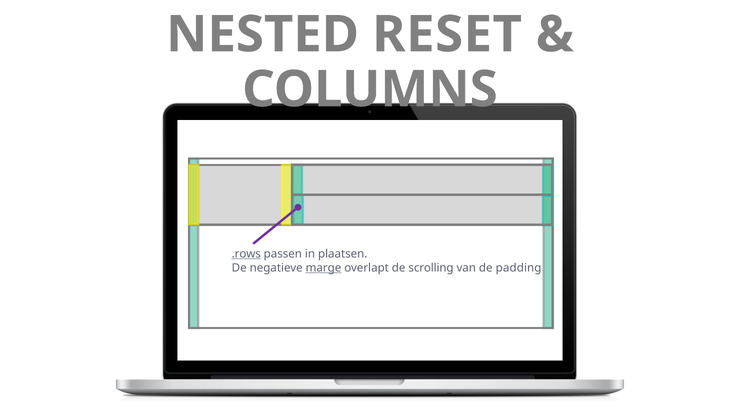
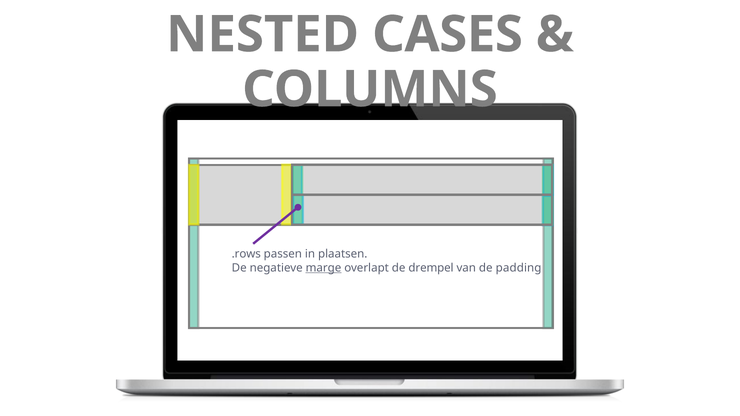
RESET: RESET -> CASES
.rows underline: present -> none
scrolling: scrolling -> drempel
